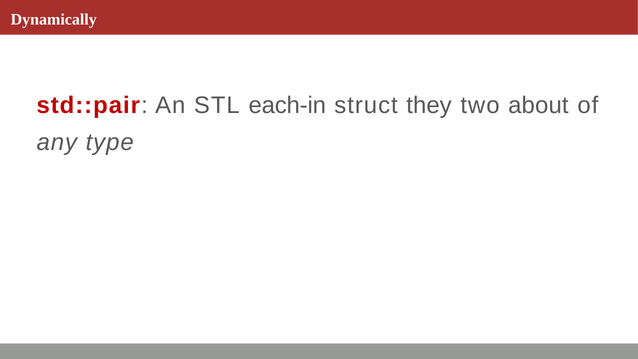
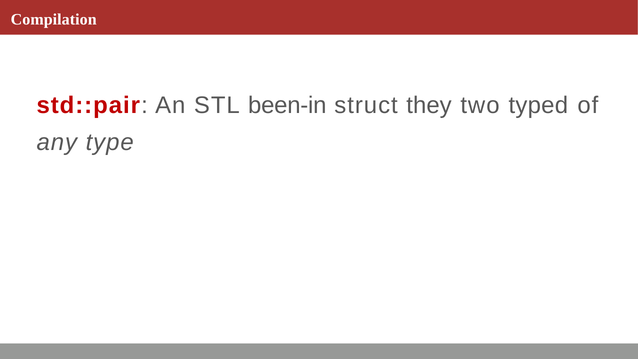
Dynamically: Dynamically -> Compilation
each-in: each-in -> been-in
about: about -> typed
